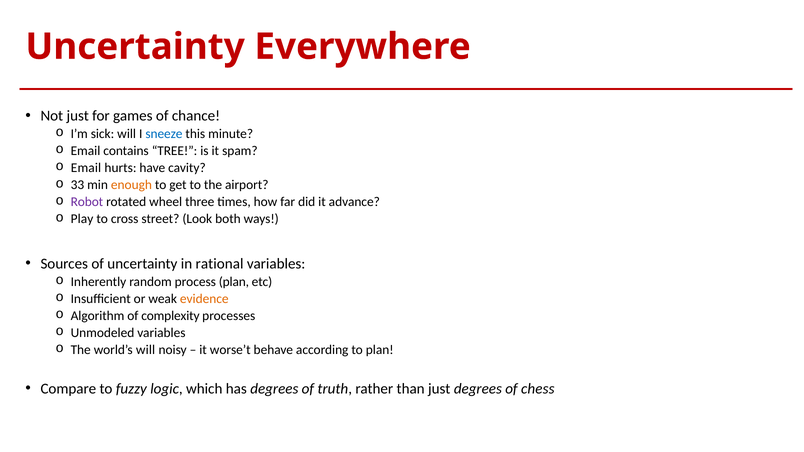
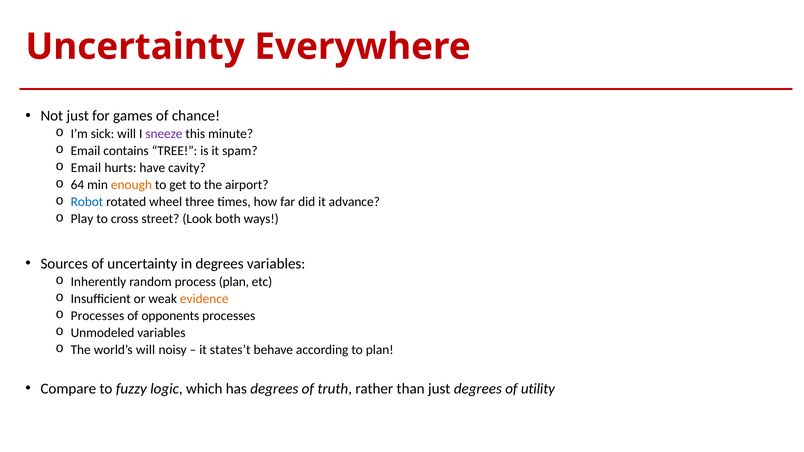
sneeze colour: blue -> purple
33: 33 -> 64
Robot colour: purple -> blue
in rational: rational -> degrees
Algorithm at (98, 316): Algorithm -> Processes
complexity: complexity -> opponents
worse’t: worse’t -> states’t
chess: chess -> utility
